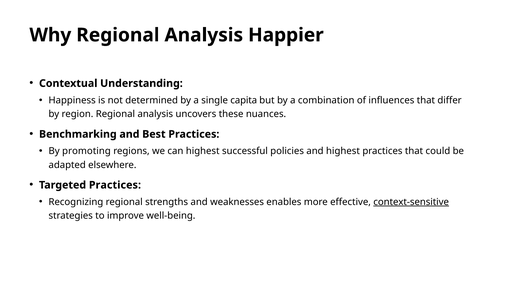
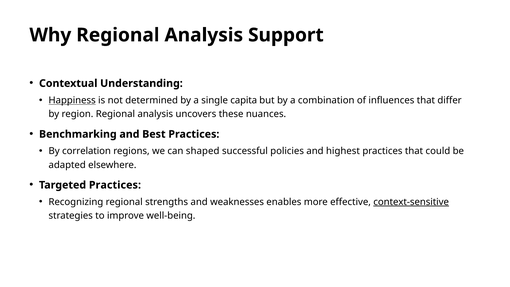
Happier: Happier -> Support
Happiness underline: none -> present
promoting: promoting -> correlation
can highest: highest -> shaped
